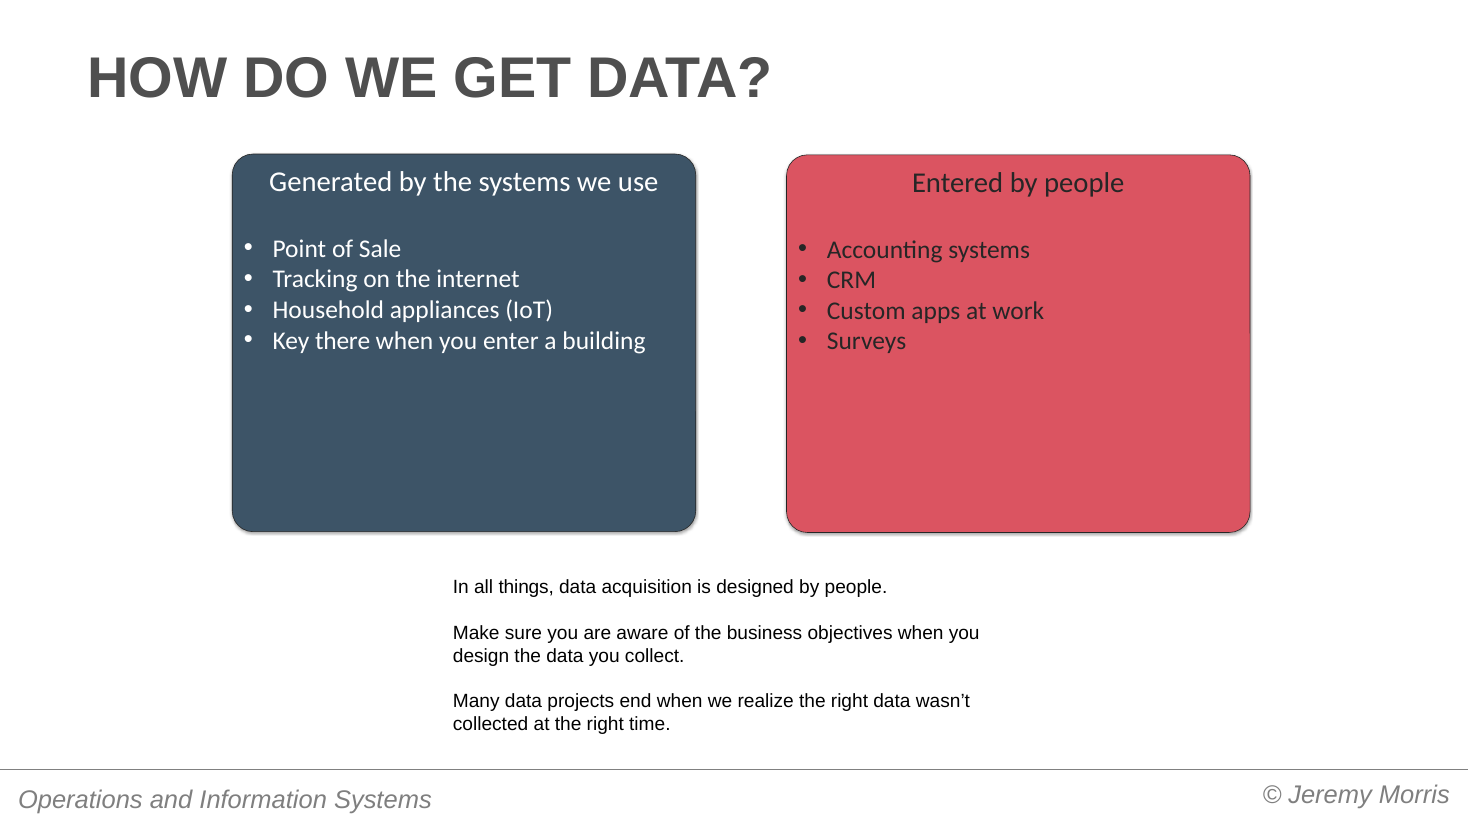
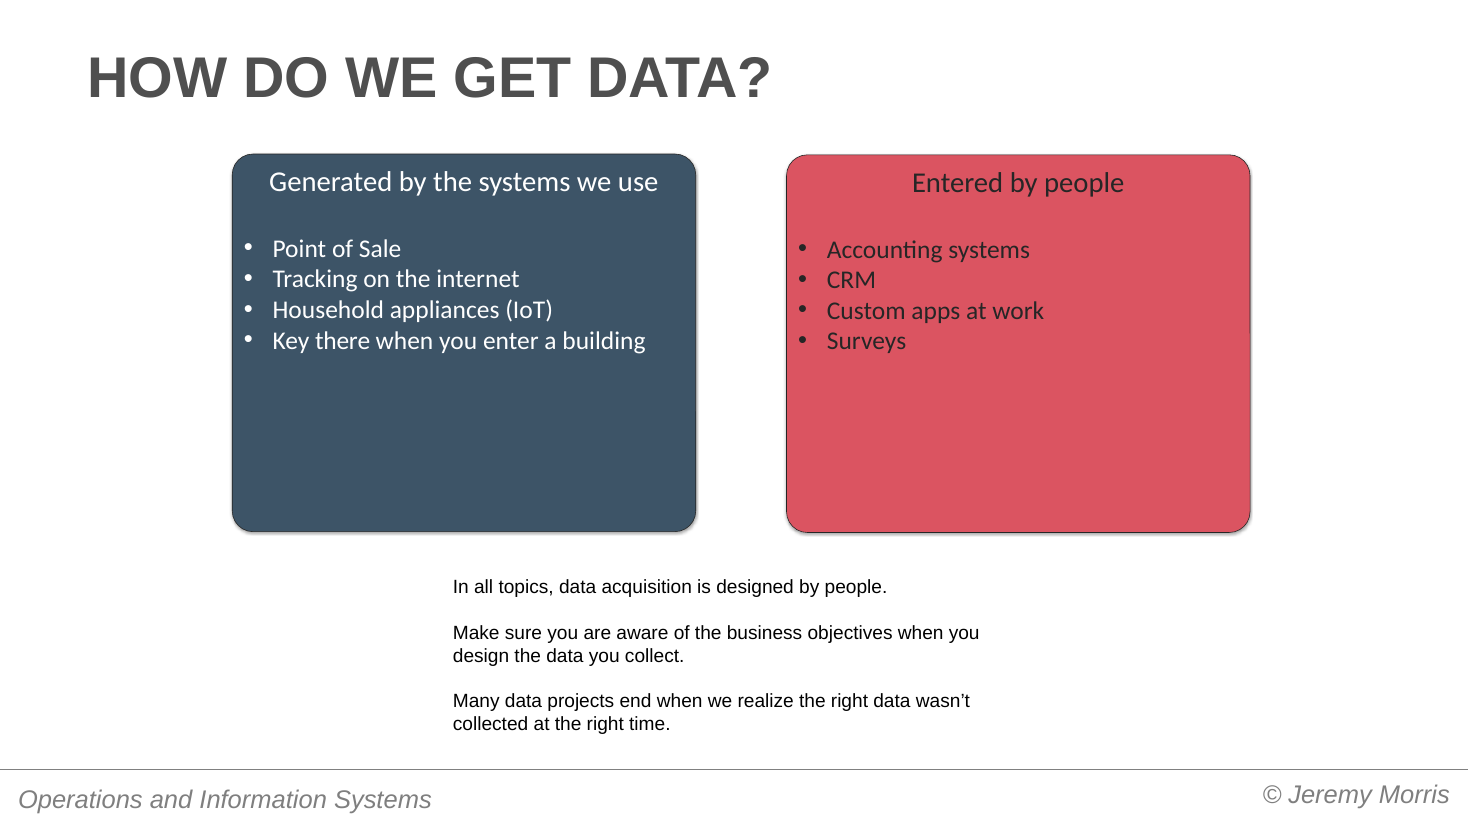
things: things -> topics
